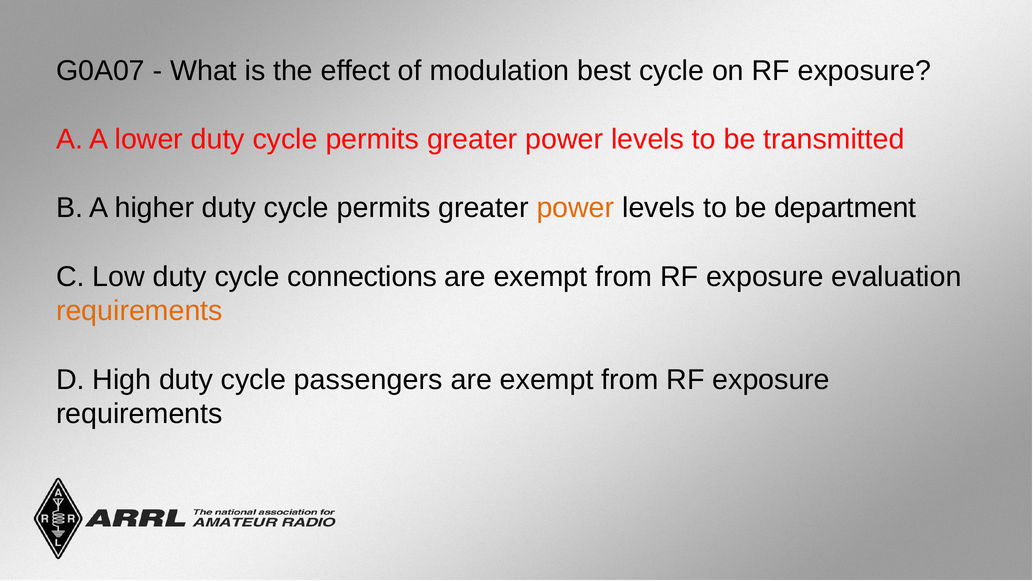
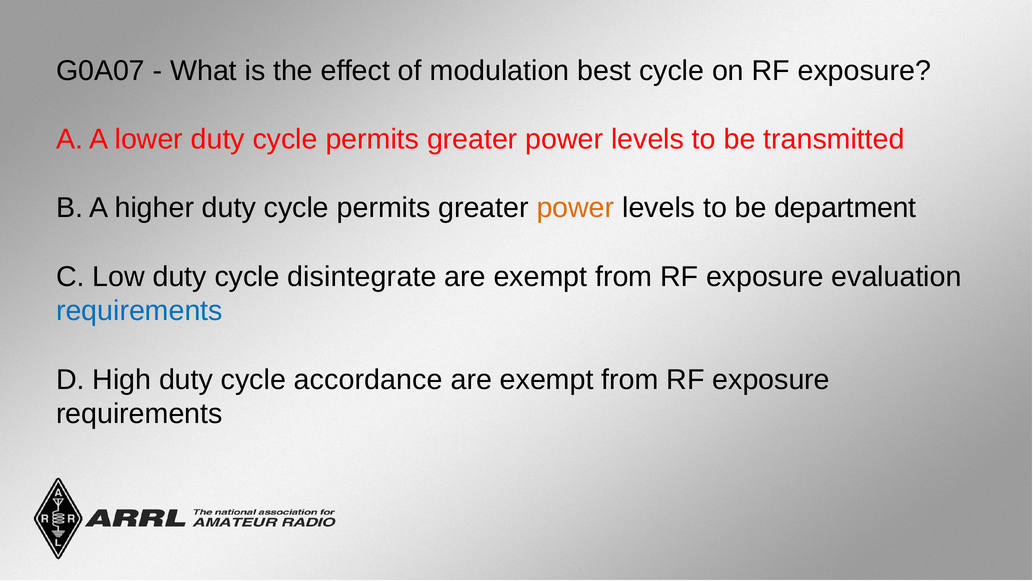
connections: connections -> disintegrate
requirements at (139, 311) colour: orange -> blue
passengers: passengers -> accordance
